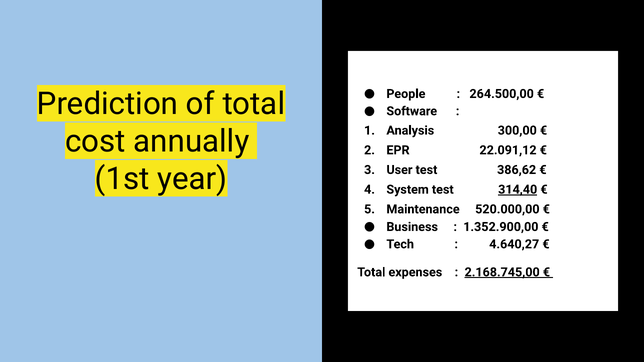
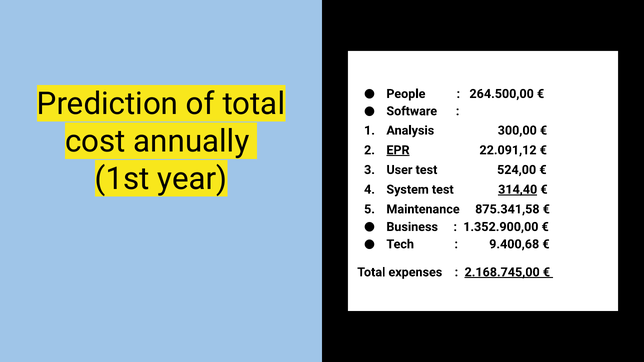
EPR underline: none -> present
386,62: 386,62 -> 524,00
520.000,00: 520.000,00 -> 875.341,58
4.640,27: 4.640,27 -> 9.400,68
